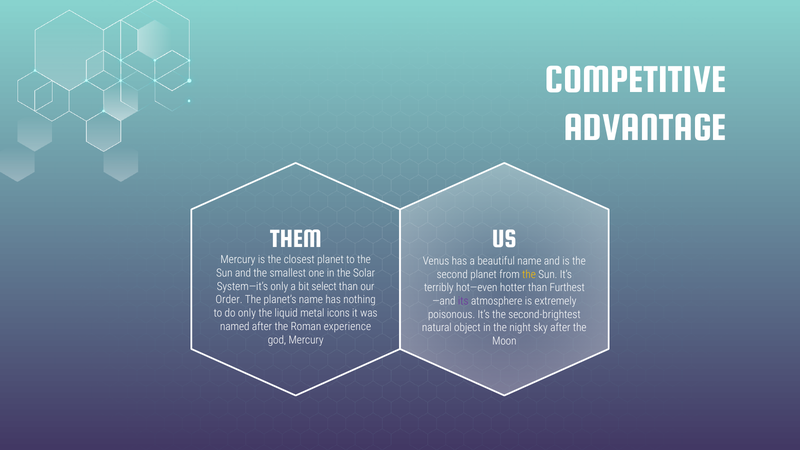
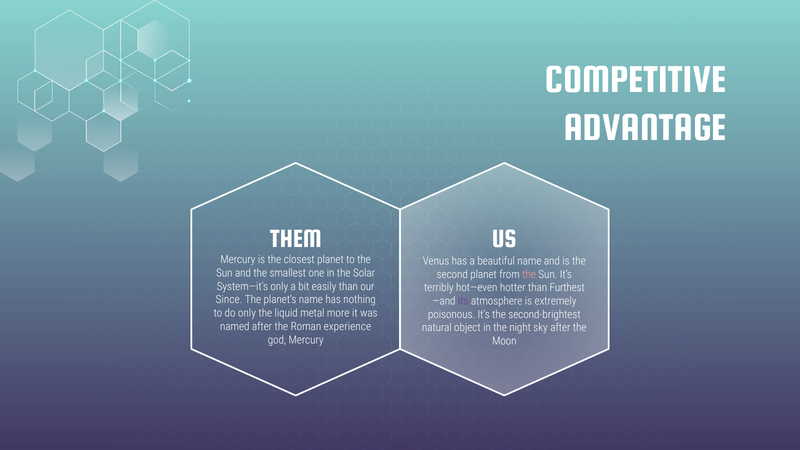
the at (529, 274) colour: yellow -> pink
select: select -> easily
Order: Order -> Since
icons: icons -> more
